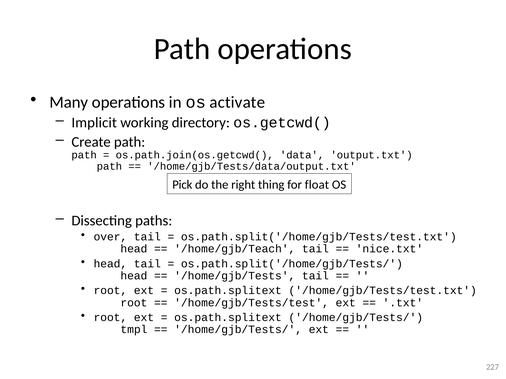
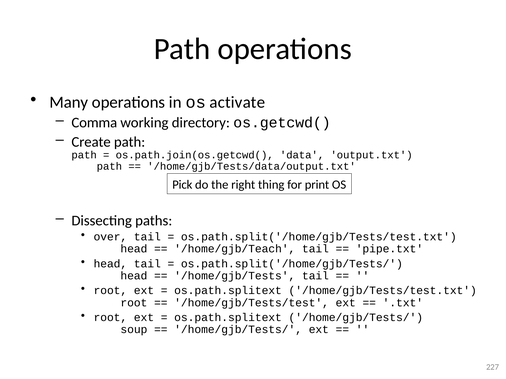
Implicit: Implicit -> Comma
float: float -> print
nice.txt: nice.txt -> pipe.txt
tmpl: tmpl -> soup
